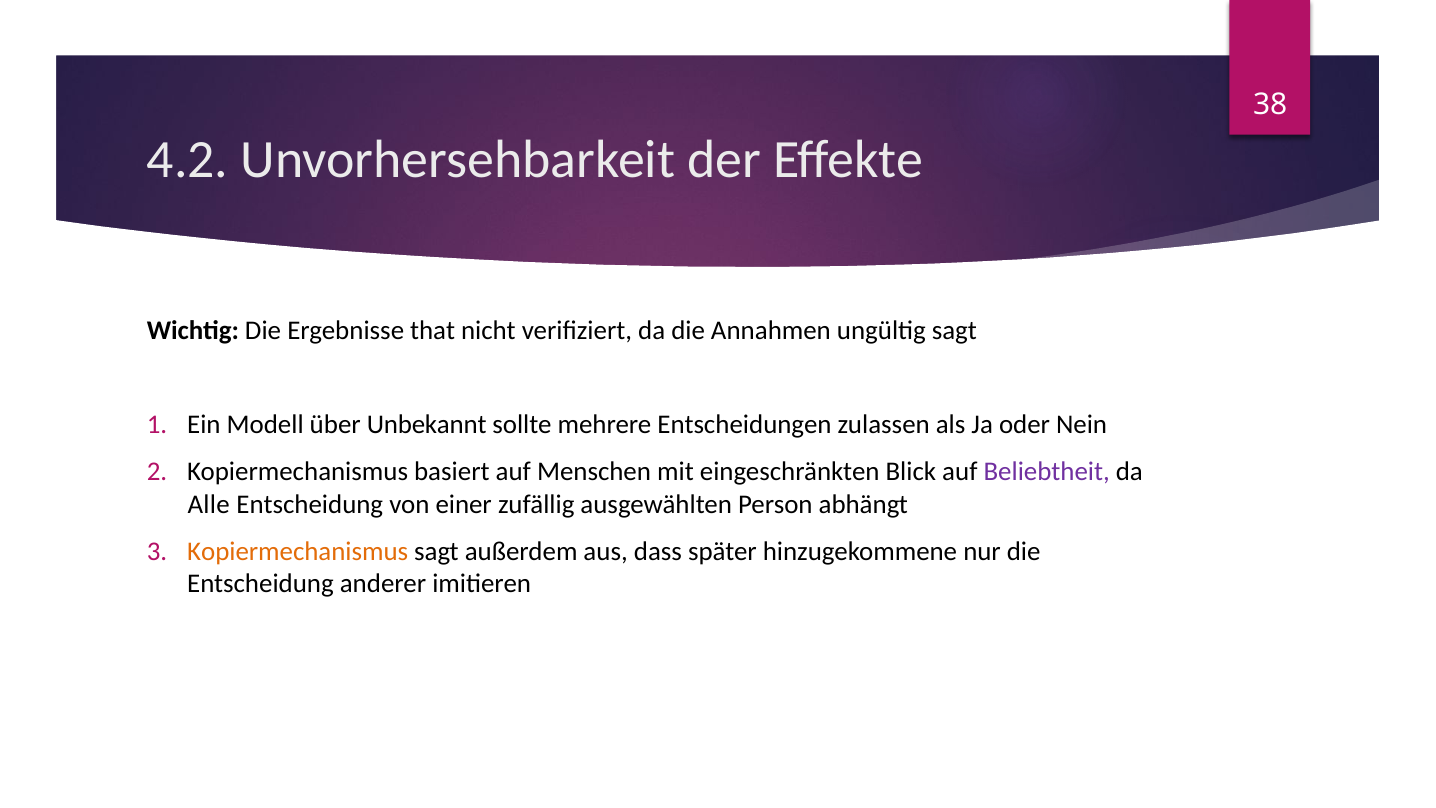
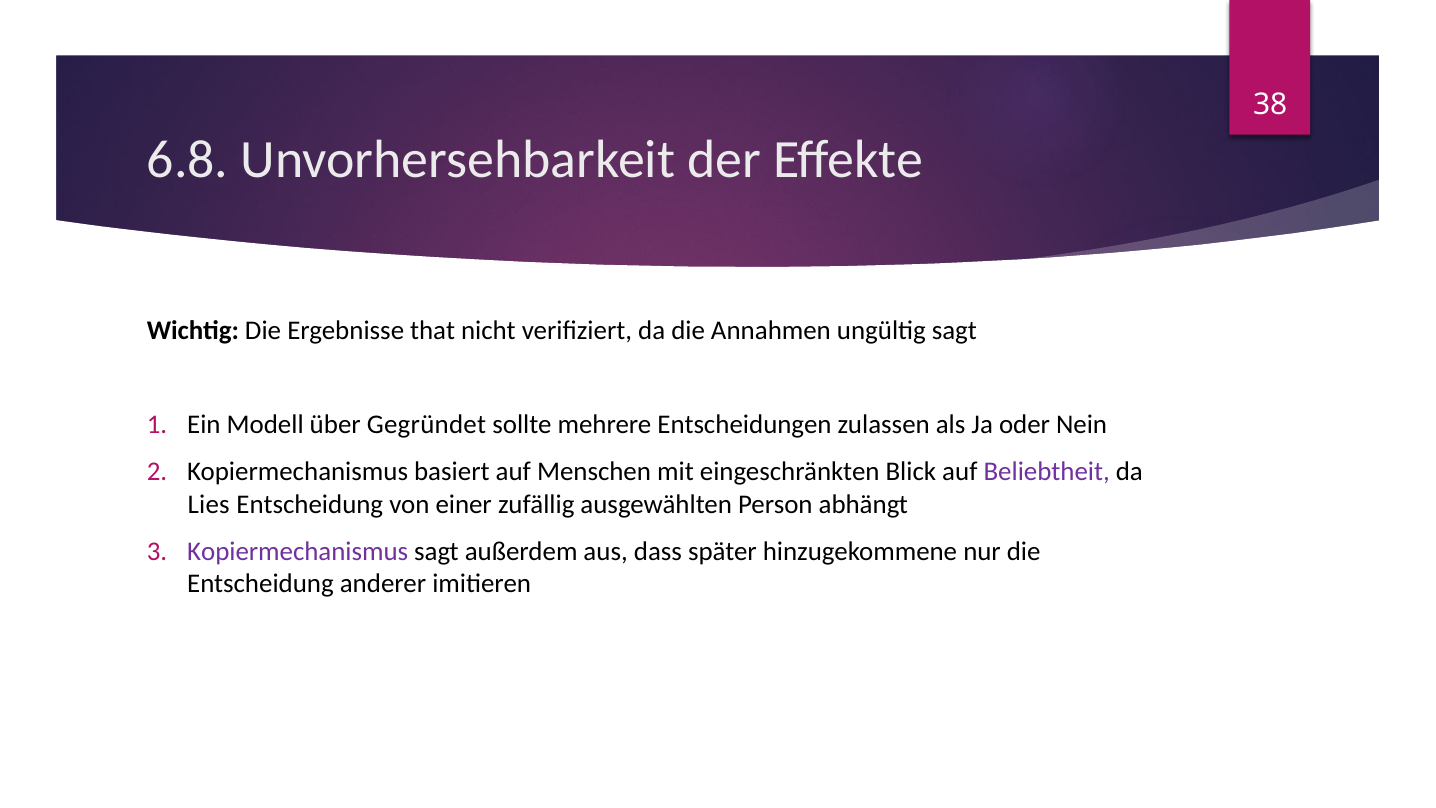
4.2: 4.2 -> 6.8
Unbekannt: Unbekannt -> Gegründet
Alle: Alle -> Lies
Kopiermechanismus at (298, 551) colour: orange -> purple
